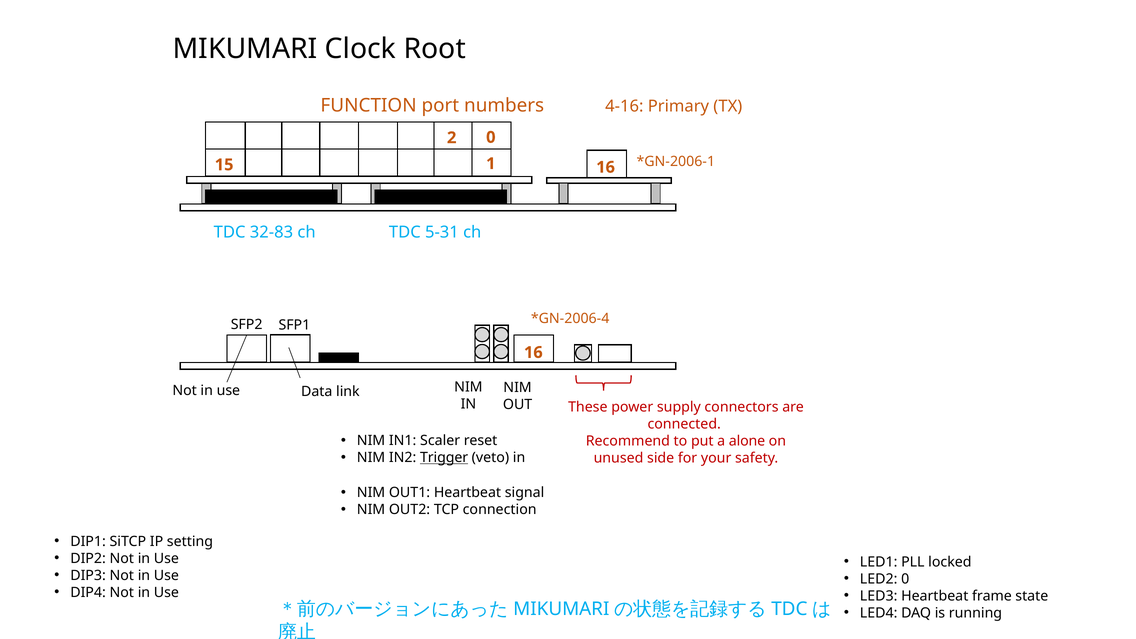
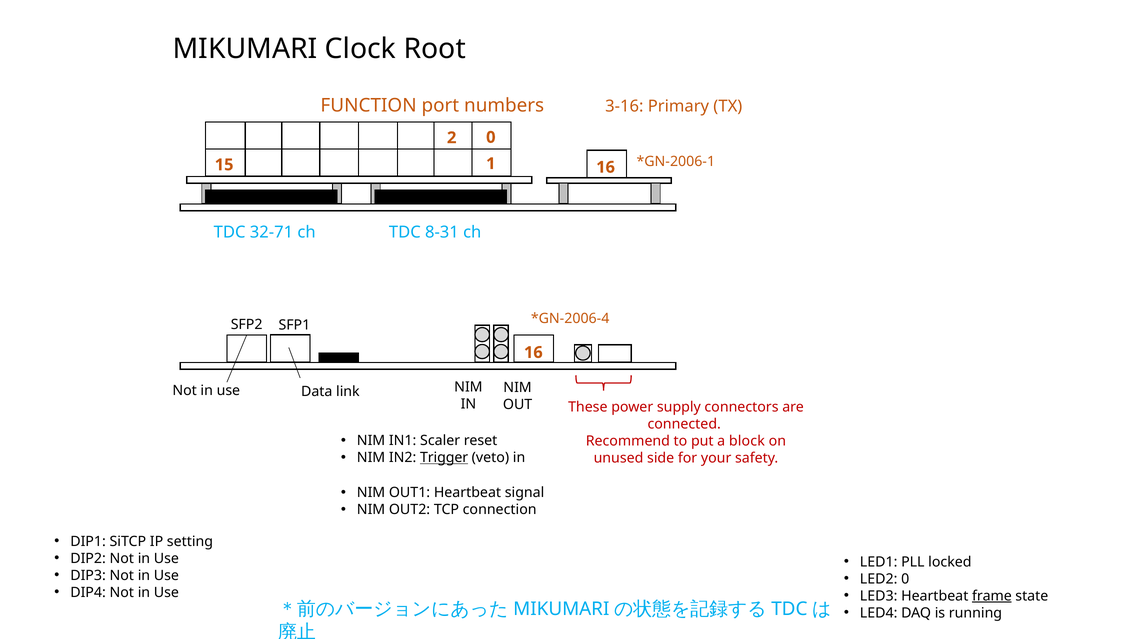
4-16: 4-16 -> 3-16
32-83: 32-83 -> 32-71
5-31: 5-31 -> 8-31
alone: alone -> block
frame underline: none -> present
